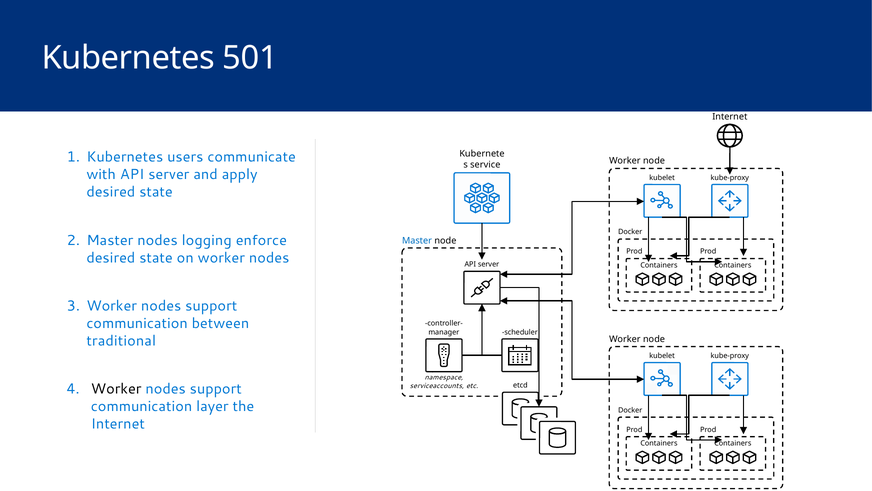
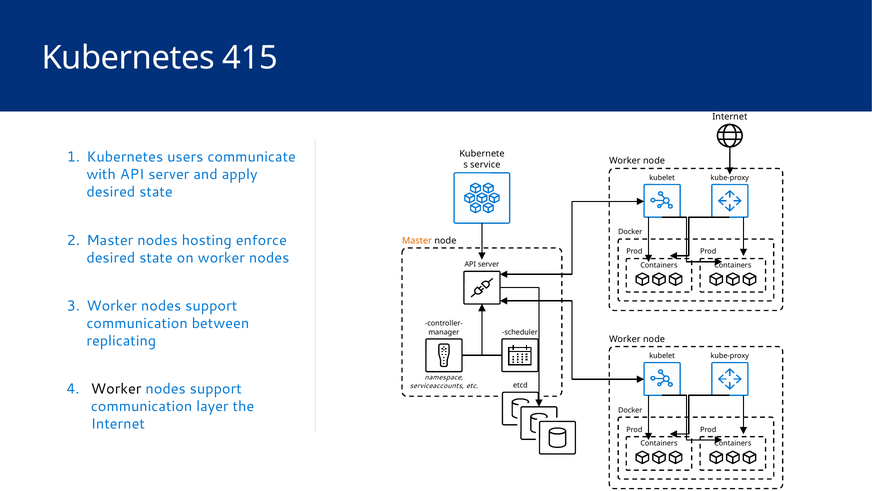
501: 501 -> 415
logging: logging -> hosting
Master at (417, 240) colour: blue -> orange
traditional: traditional -> replicating
